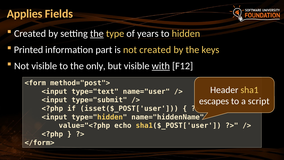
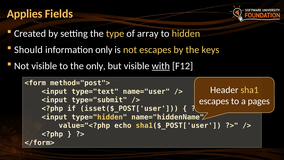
the at (97, 34) underline: present -> none
years: years -> array
Printed: Printed -> Should
information part: part -> only
not created: created -> escapes
script: script -> pages
